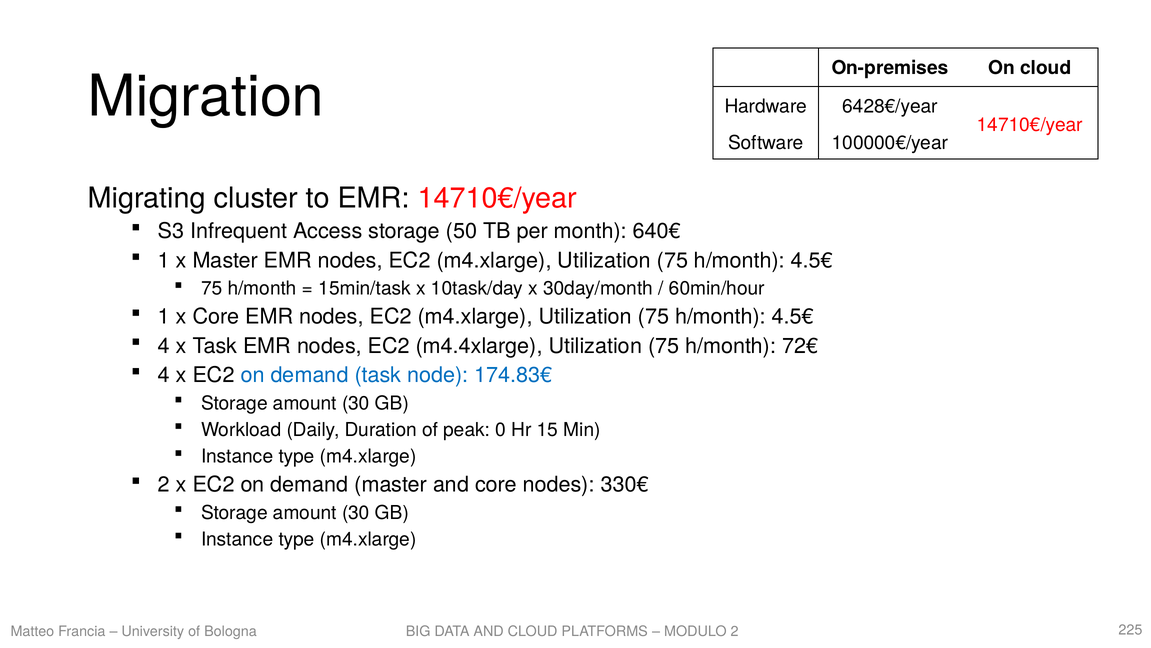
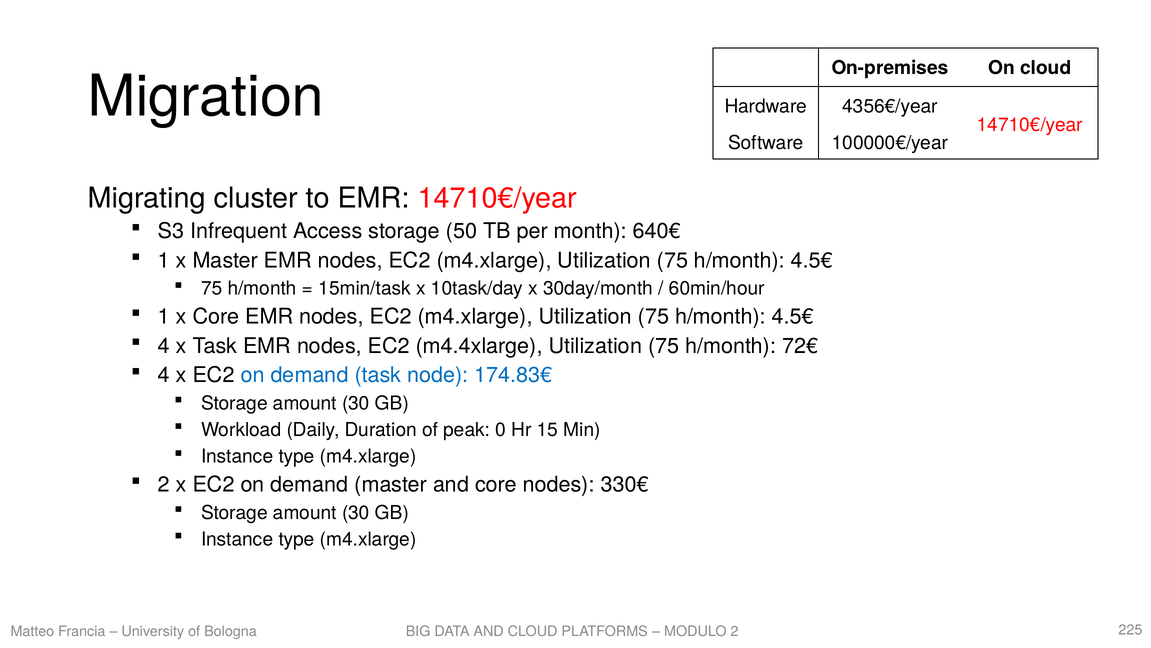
6428€/year: 6428€/year -> 4356€/year
